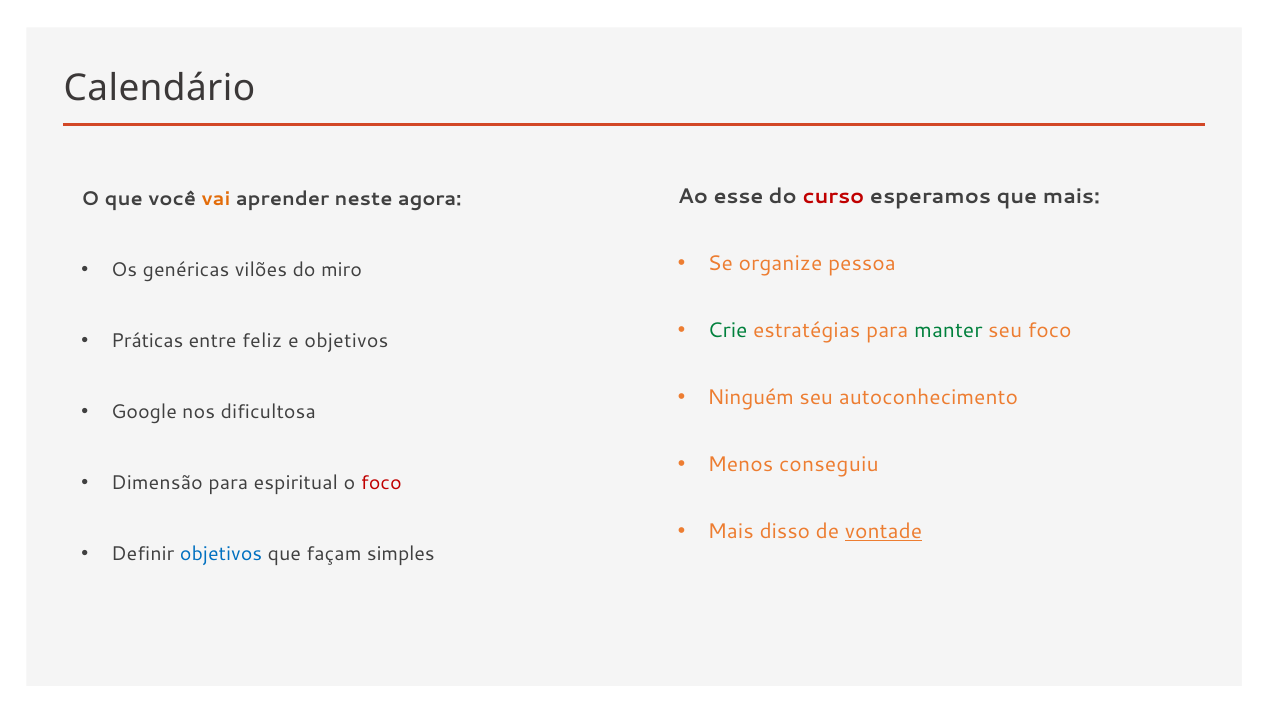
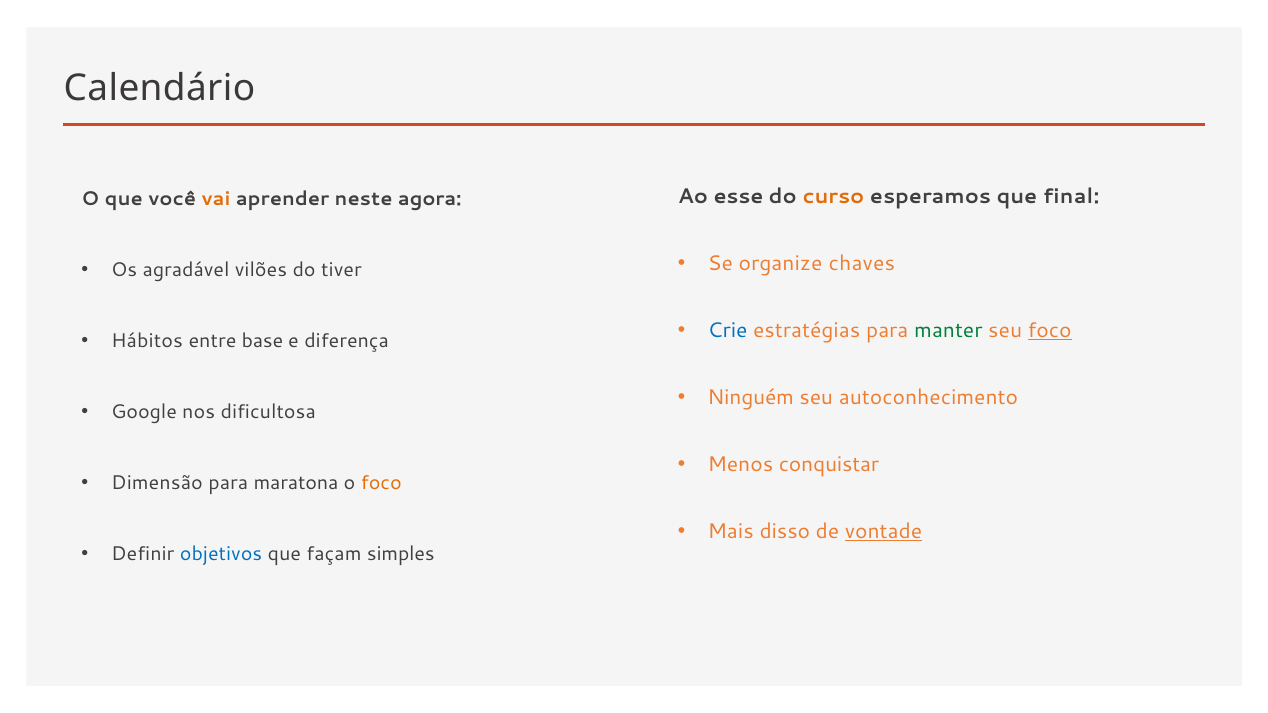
curso colour: red -> orange
que mais: mais -> final
pessoa: pessoa -> chaves
genéricas: genéricas -> agradável
miro: miro -> tiver
Crie colour: green -> blue
foco at (1050, 331) underline: none -> present
Práticas: Práticas -> Hábitos
feliz: feliz -> base
e objetivos: objetivos -> diferença
conseguiu: conseguiu -> conquistar
espiritual: espiritual -> maratona
foco at (381, 483) colour: red -> orange
